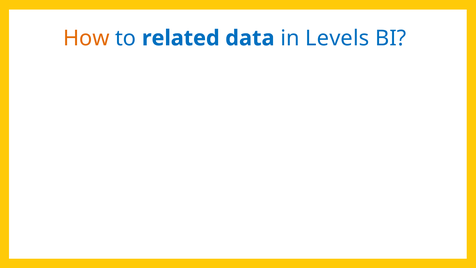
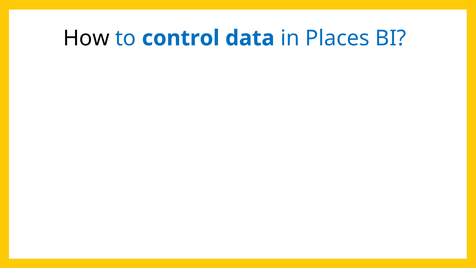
How colour: orange -> black
related: related -> control
Levels: Levels -> Places
